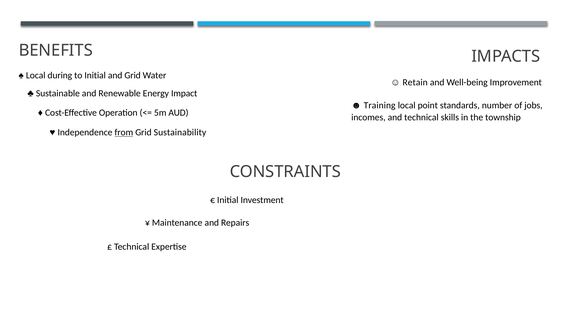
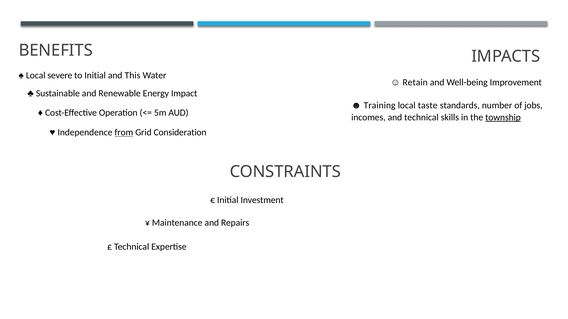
during: during -> severe
and Grid: Grid -> This
point: point -> taste
township underline: none -> present
Sustainability: Sustainability -> Consideration
